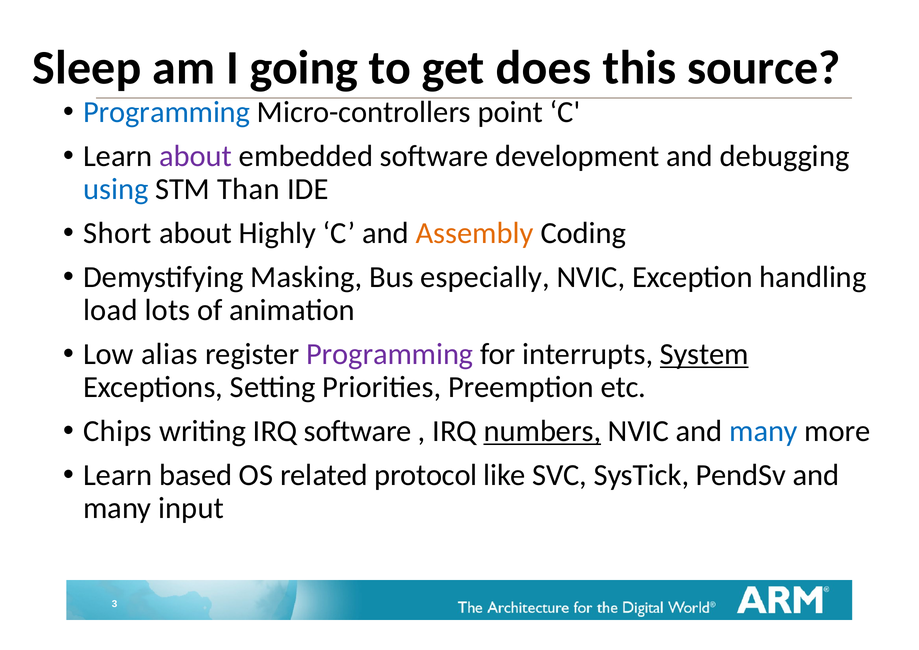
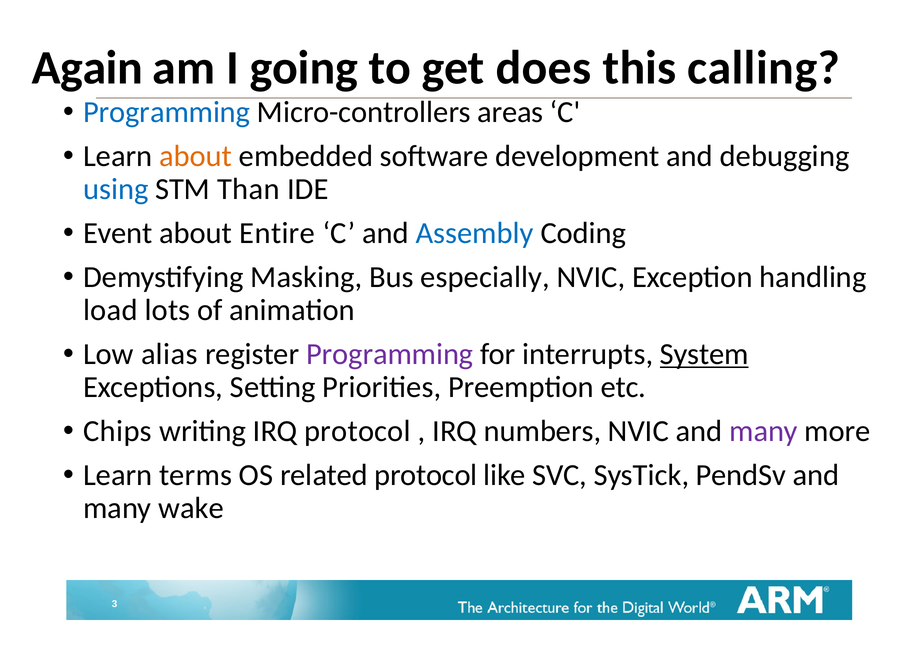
Sleep: Sleep -> Again
source: source -> calling
point: point -> areas
about at (196, 156) colour: purple -> orange
Short: Short -> Event
Highly: Highly -> Entire
Assembly colour: orange -> blue
IRQ software: software -> protocol
numbers underline: present -> none
many at (764, 431) colour: blue -> purple
based: based -> terms
input: input -> wake
